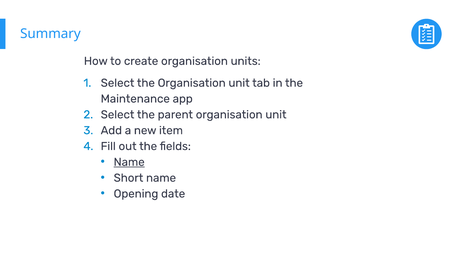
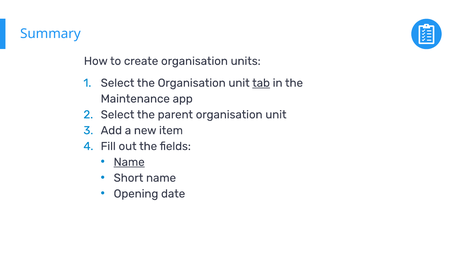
tab underline: none -> present
